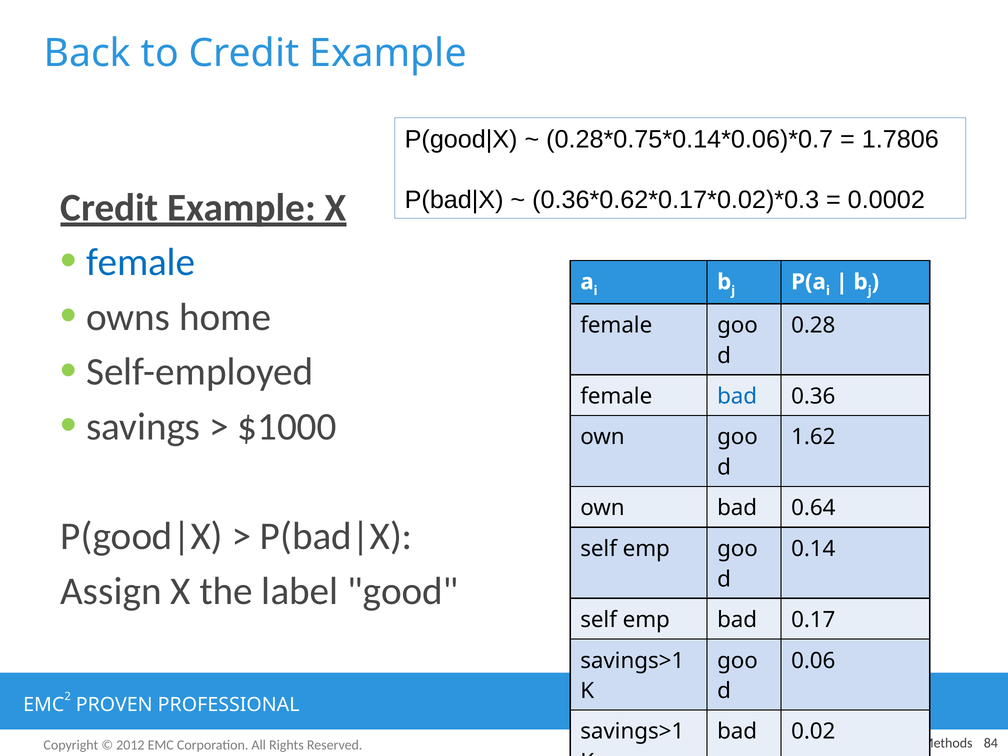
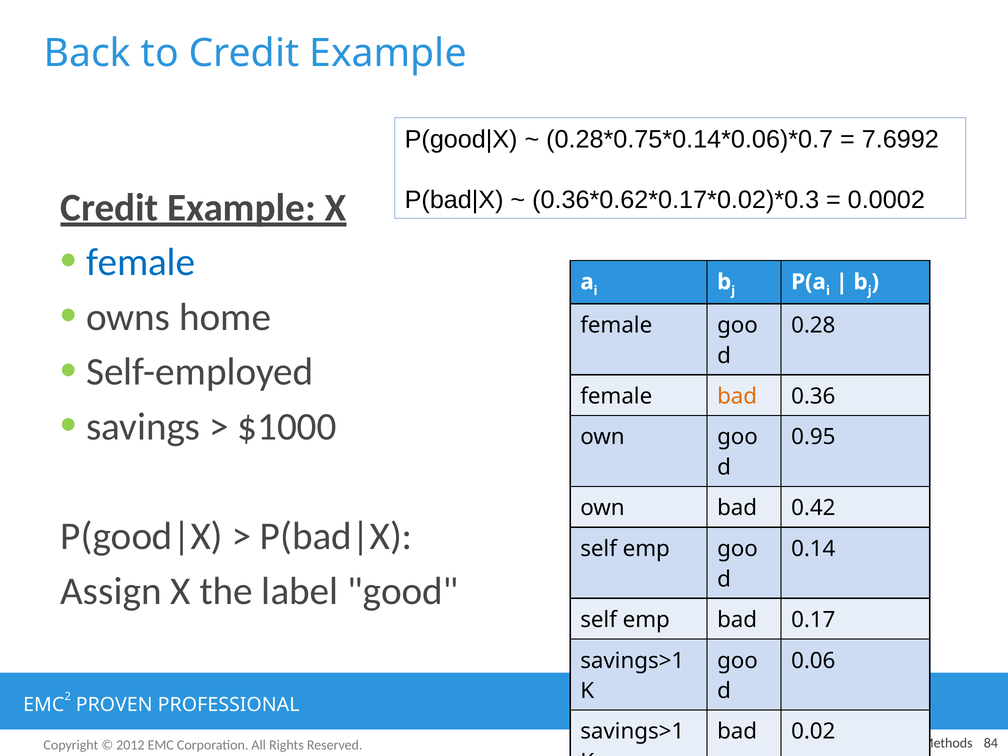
1.7806: 1.7806 -> 7.6992
bad at (737, 396) colour: blue -> orange
1.62: 1.62 -> 0.95
0.64: 0.64 -> 0.42
